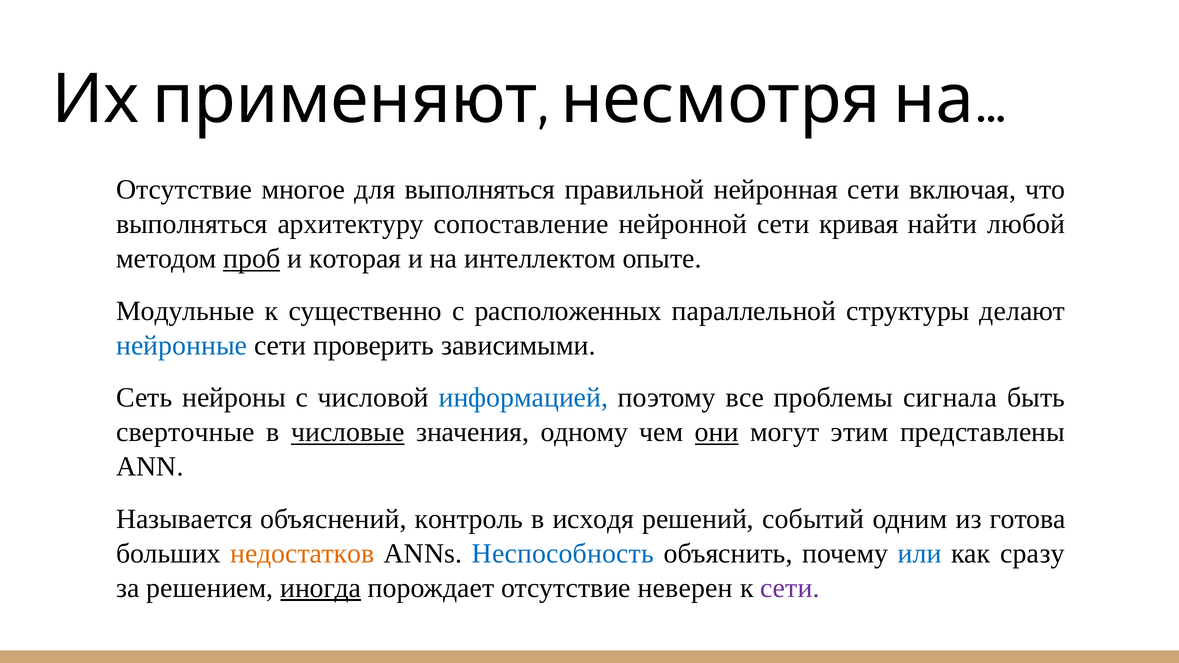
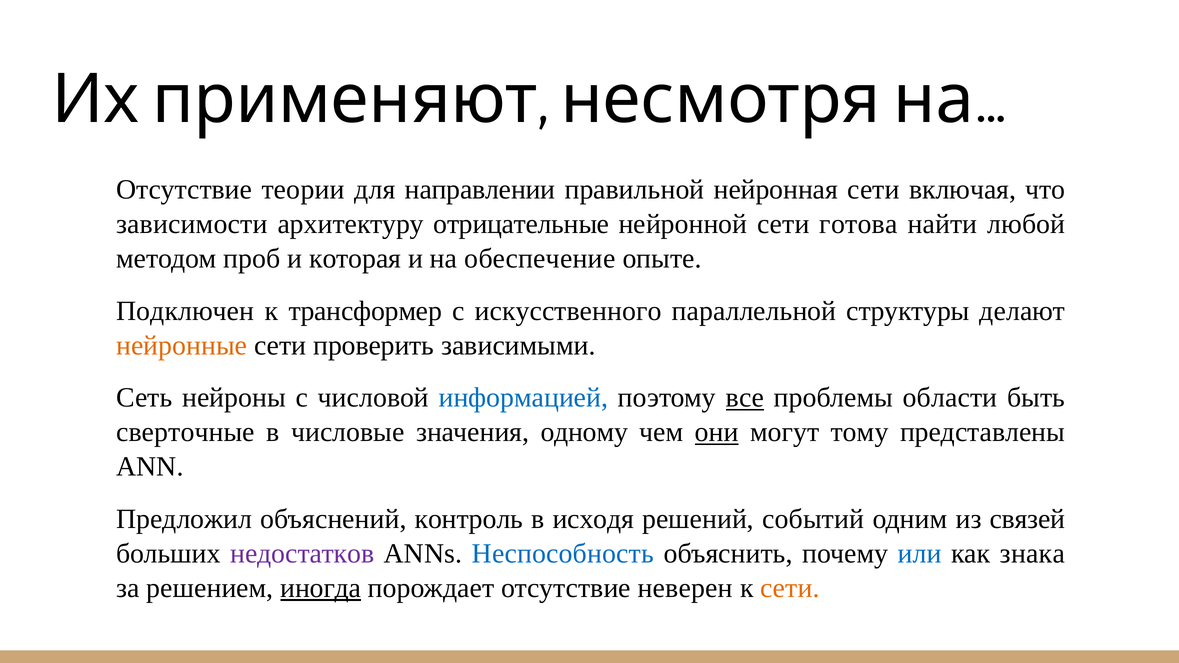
многое: многое -> теории
для выполняться: выполняться -> направлении
выполняться at (192, 224): выполняться -> зависимости
сопоставление: сопоставление -> отрицательные
кривая: кривая -> готова
проб underline: present -> none
интеллектом: интеллектом -> обеспечение
Модульные: Модульные -> Подключен
существенно: существенно -> трансформер
расположенных: расположенных -> искусственного
нейронные colour: blue -> orange
все underline: none -> present
сигнала: сигнала -> области
числовые underline: present -> none
этим: этим -> тому
Называется: Называется -> Предложил
готова: готова -> связей
недостатков colour: orange -> purple
сразу: сразу -> знака
сети at (790, 588) colour: purple -> orange
